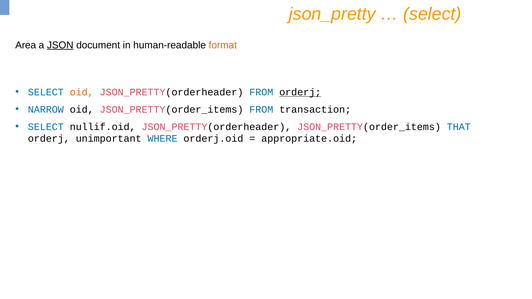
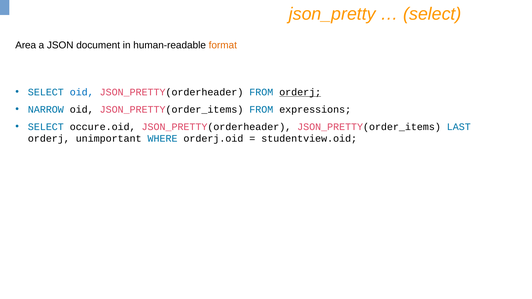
JSON underline: present -> none
oid at (82, 92) colour: orange -> blue
transaction: transaction -> expressions
nullif.oid: nullif.oid -> occure.oid
THAT: THAT -> LAST
appropriate.oid: appropriate.oid -> studentview.oid
